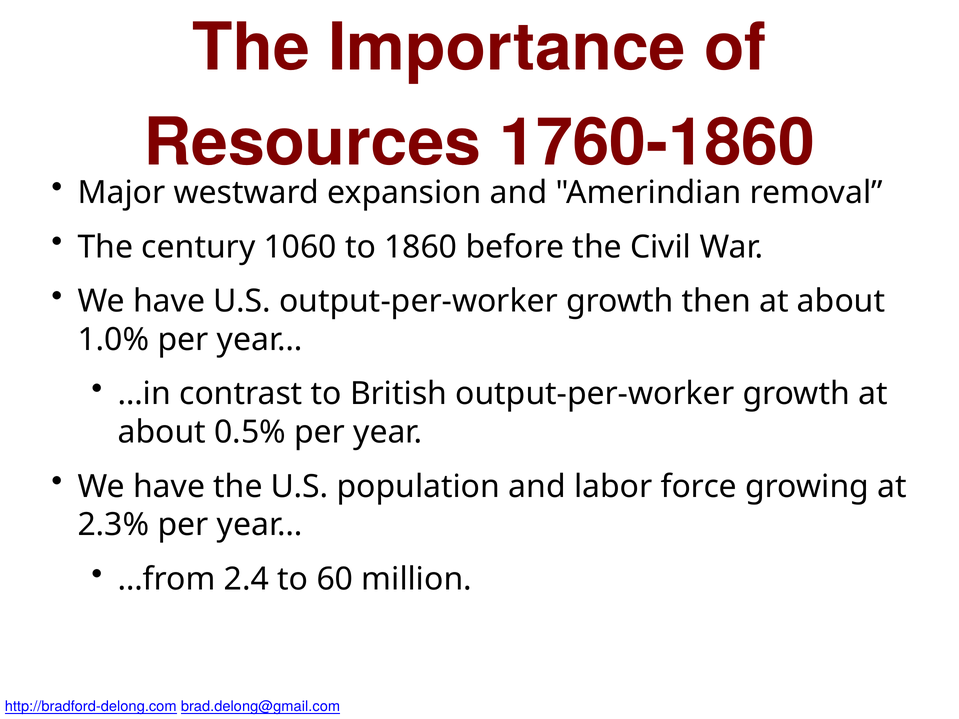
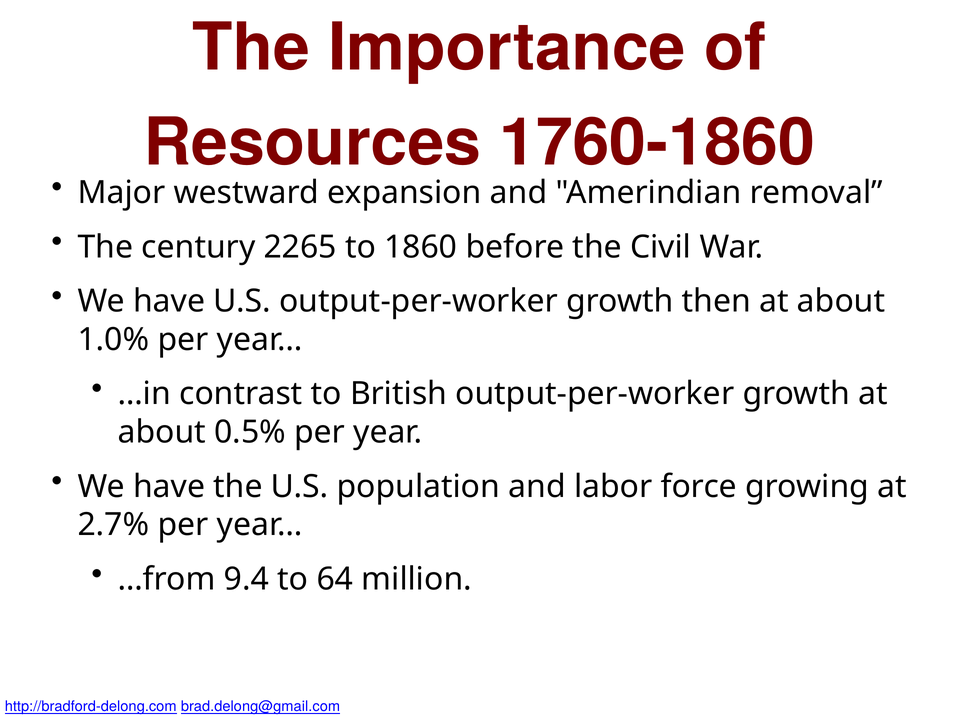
1060: 1060 -> 2265
2.3%: 2.3% -> 2.7%
2.4: 2.4 -> 9.4
60: 60 -> 64
